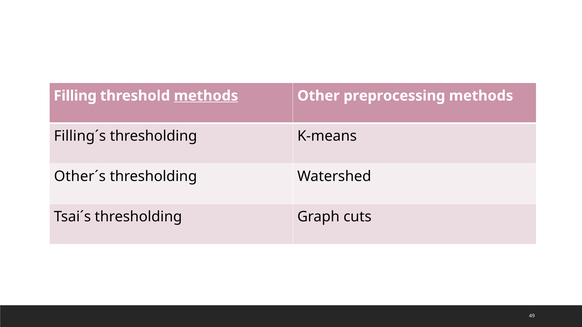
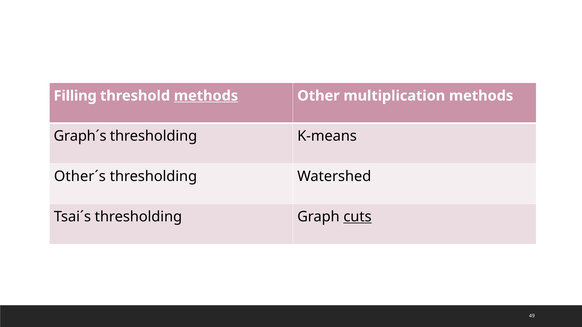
preprocessing: preprocessing -> multiplication
Filling´s: Filling´s -> Graph´s
cuts underline: none -> present
